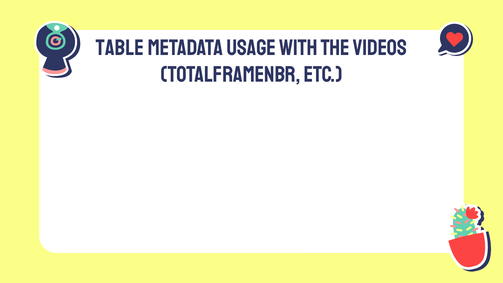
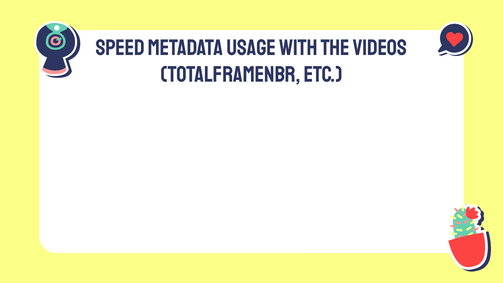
Table: Table -> Speed
